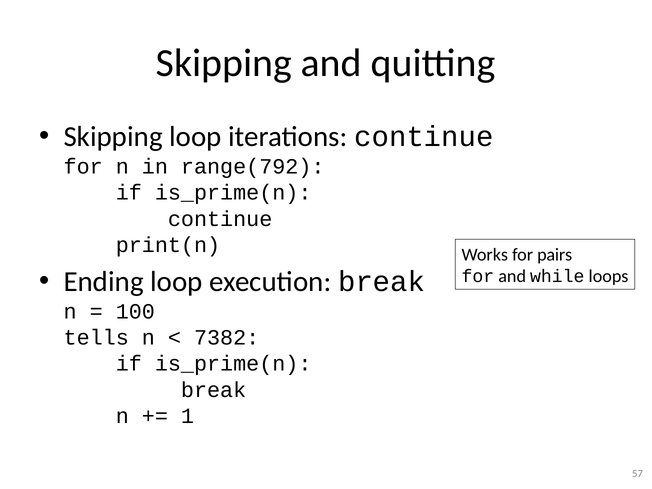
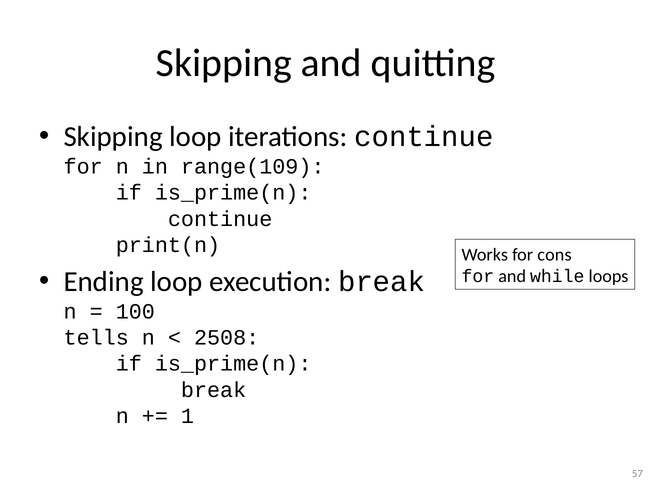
range(792: range(792 -> range(109
pairs: pairs -> cons
7382: 7382 -> 2508
